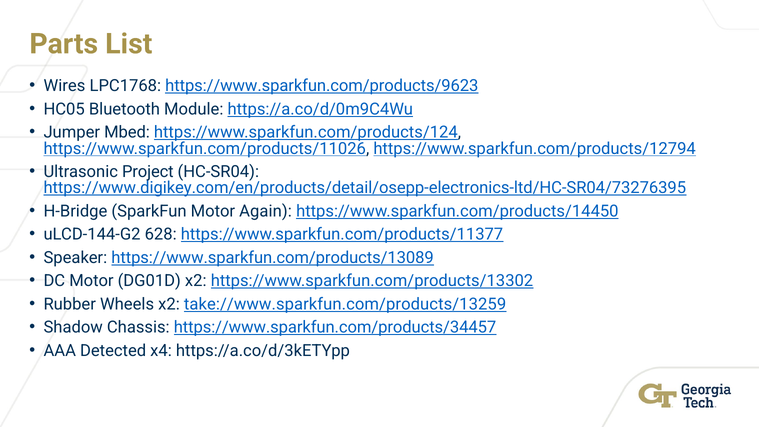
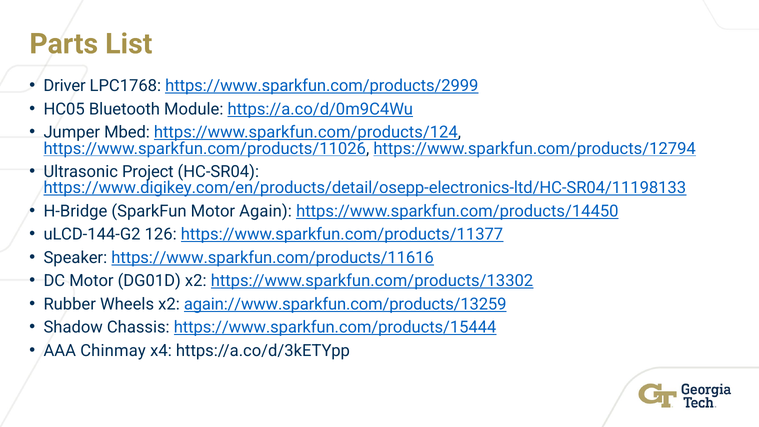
Wires: Wires -> Driver
https://www.sparkfun.com/products/9623: https://www.sparkfun.com/products/9623 -> https://www.sparkfun.com/products/2999
https://www.digikey.com/en/products/detail/osepp-electronics-ltd/HC-SR04/73276395: https://www.digikey.com/en/products/detail/osepp-electronics-ltd/HC-SR04/73276395 -> https://www.digikey.com/en/products/detail/osepp-electronics-ltd/HC-SR04/11198133
628: 628 -> 126
https://www.sparkfun.com/products/13089: https://www.sparkfun.com/products/13089 -> https://www.sparkfun.com/products/11616
take://www.sparkfun.com/products/13259: take://www.sparkfun.com/products/13259 -> again://www.sparkfun.com/products/13259
https://www.sparkfun.com/products/34457: https://www.sparkfun.com/products/34457 -> https://www.sparkfun.com/products/15444
Detected: Detected -> Chinmay
